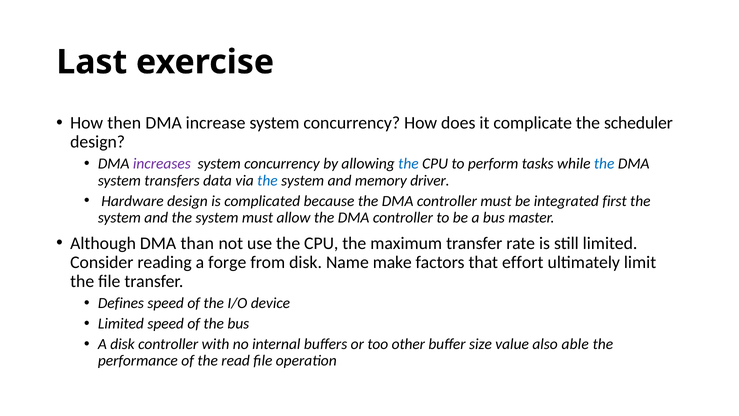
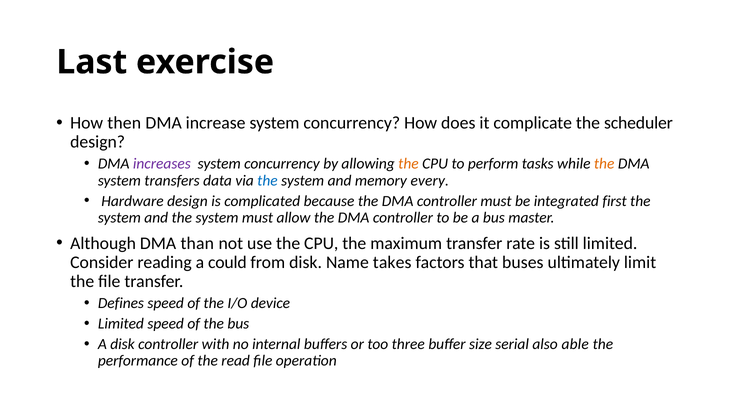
the at (408, 164) colour: blue -> orange
the at (604, 164) colour: blue -> orange
driver: driver -> every
forge: forge -> could
make: make -> takes
effort: effort -> buses
other: other -> three
value: value -> serial
